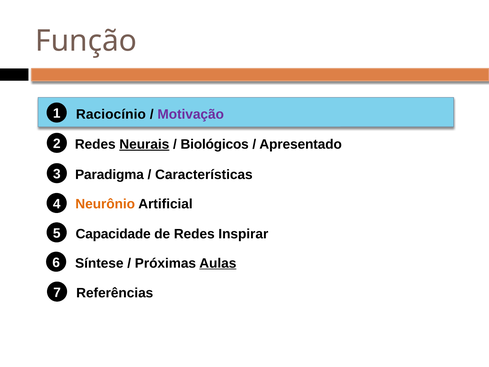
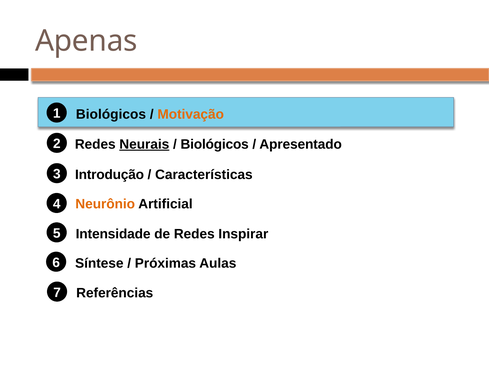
Função: Função -> Apenas
Raciocínio at (111, 114): Raciocínio -> Biológicos
Motivação colour: purple -> orange
Paradigma: Paradigma -> Introdução
Capacidade: Capacidade -> Intensidade
Aulas underline: present -> none
